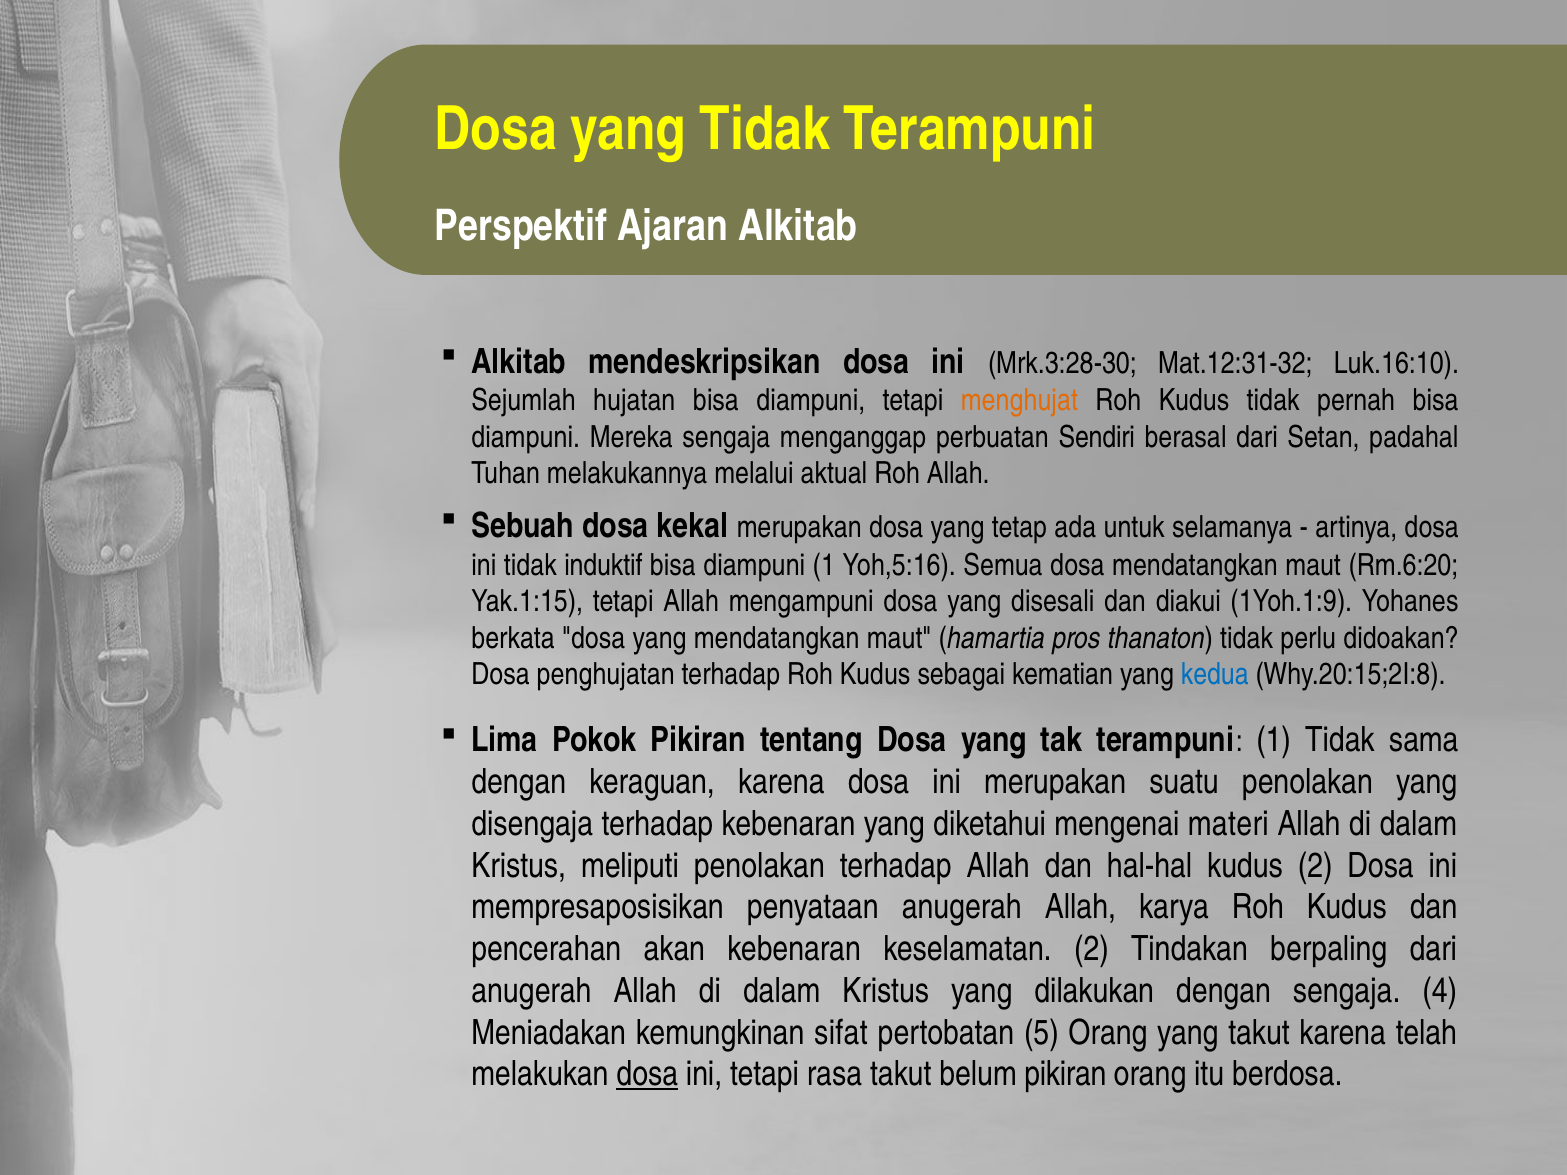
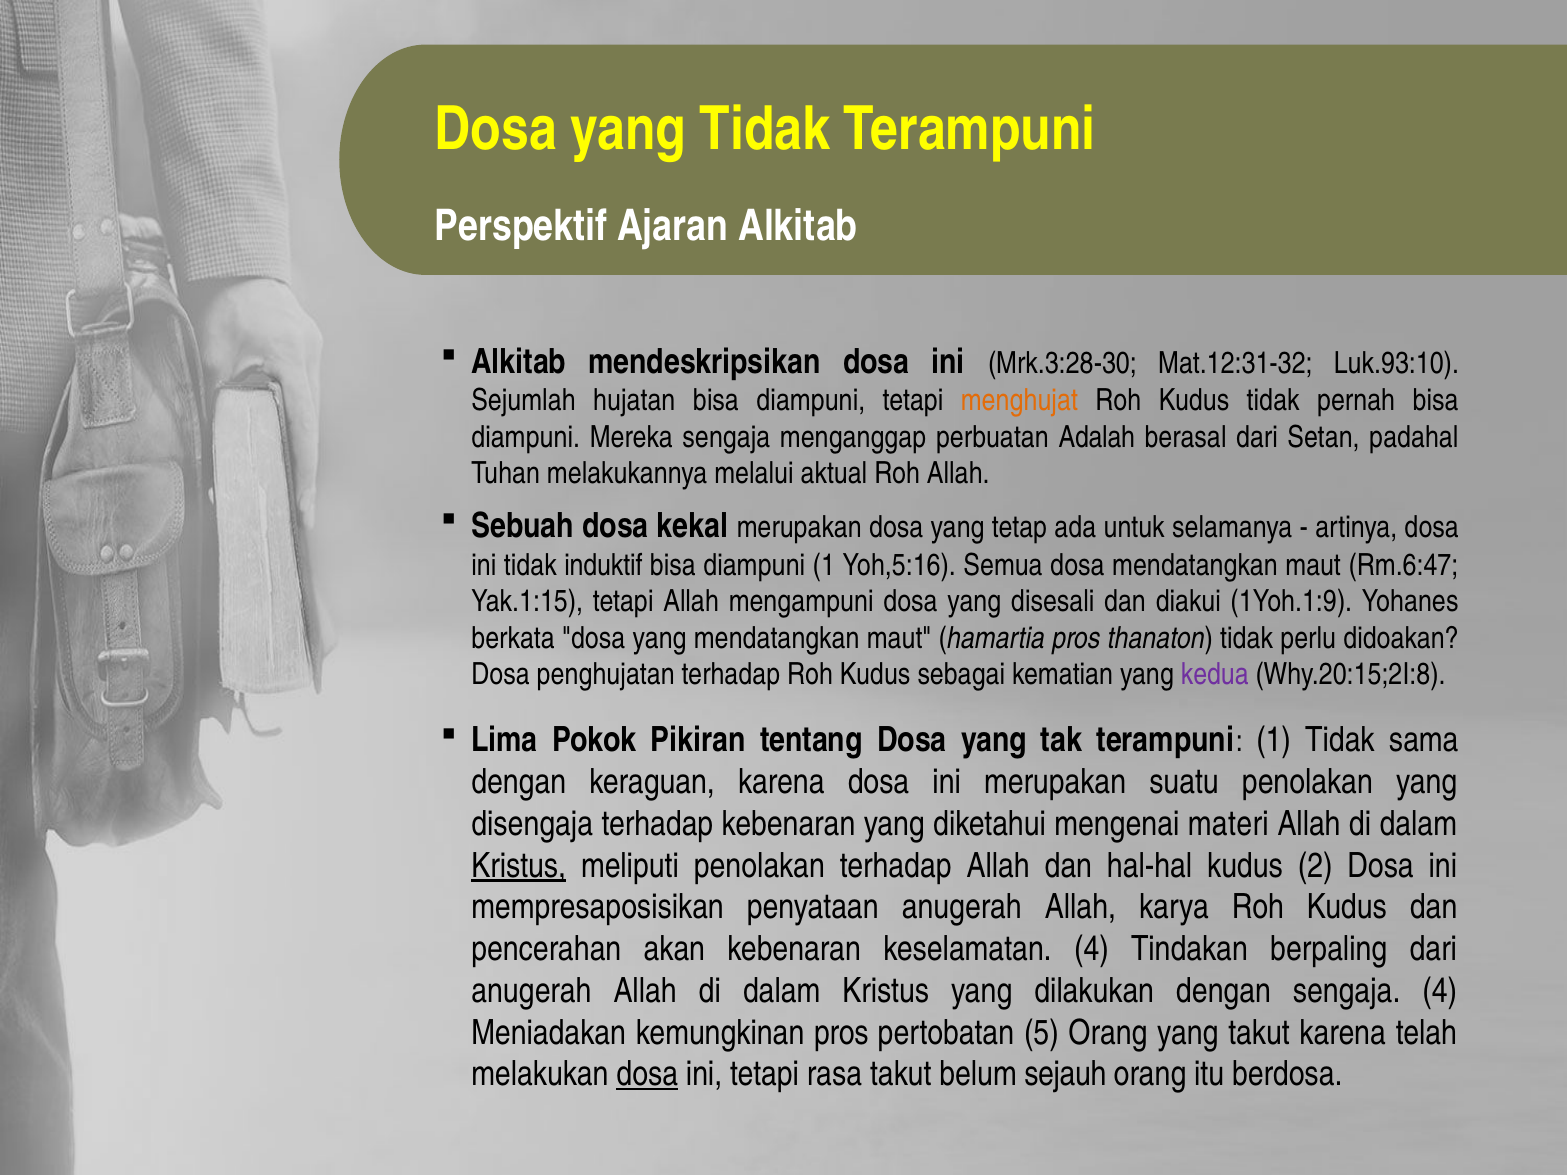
Luk.16:10: Luk.16:10 -> Luk.93:10
Sendiri: Sendiri -> Adalah
Rm.6:20: Rm.6:20 -> Rm.6:47
kedua colour: blue -> purple
Kristus at (519, 866) underline: none -> present
keselamatan 2: 2 -> 4
kemungkinan sifat: sifat -> pros
belum pikiran: pikiran -> sejauh
